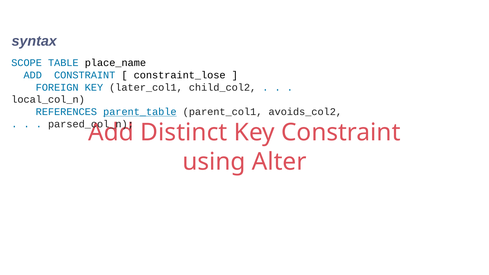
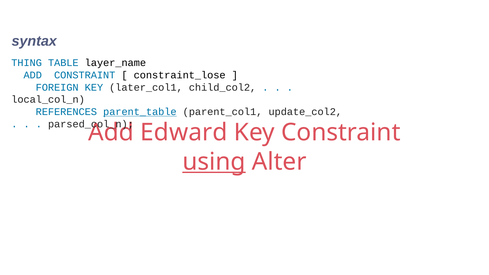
SCOPE: SCOPE -> THING
place_name: place_name -> layer_name
avoids_col2: avoids_col2 -> update_col2
Distinct: Distinct -> Edward
using underline: none -> present
